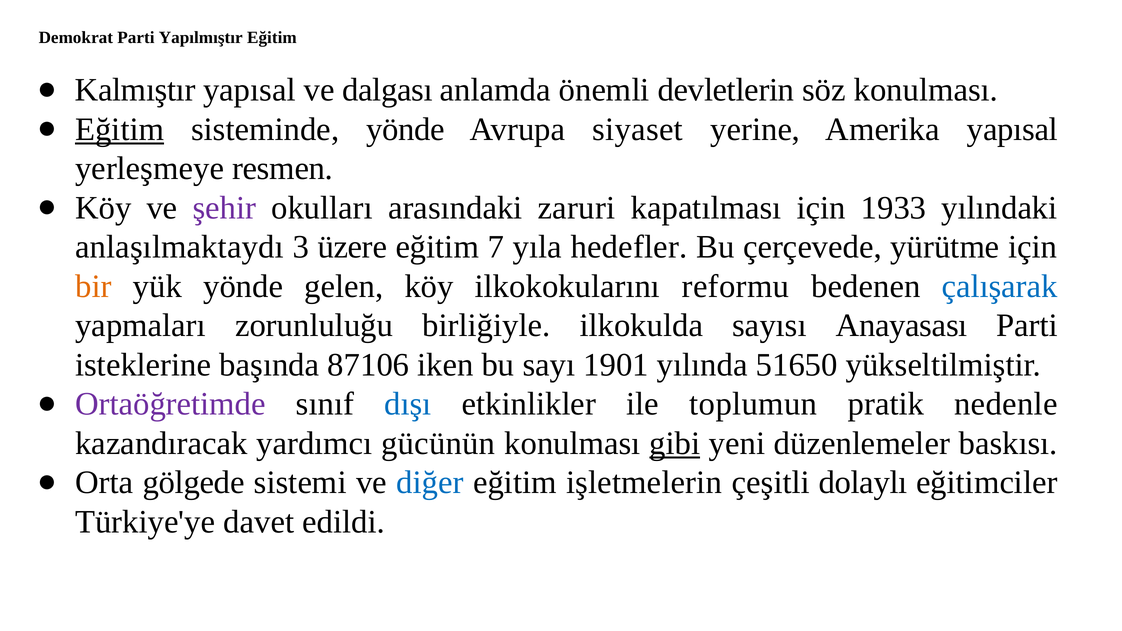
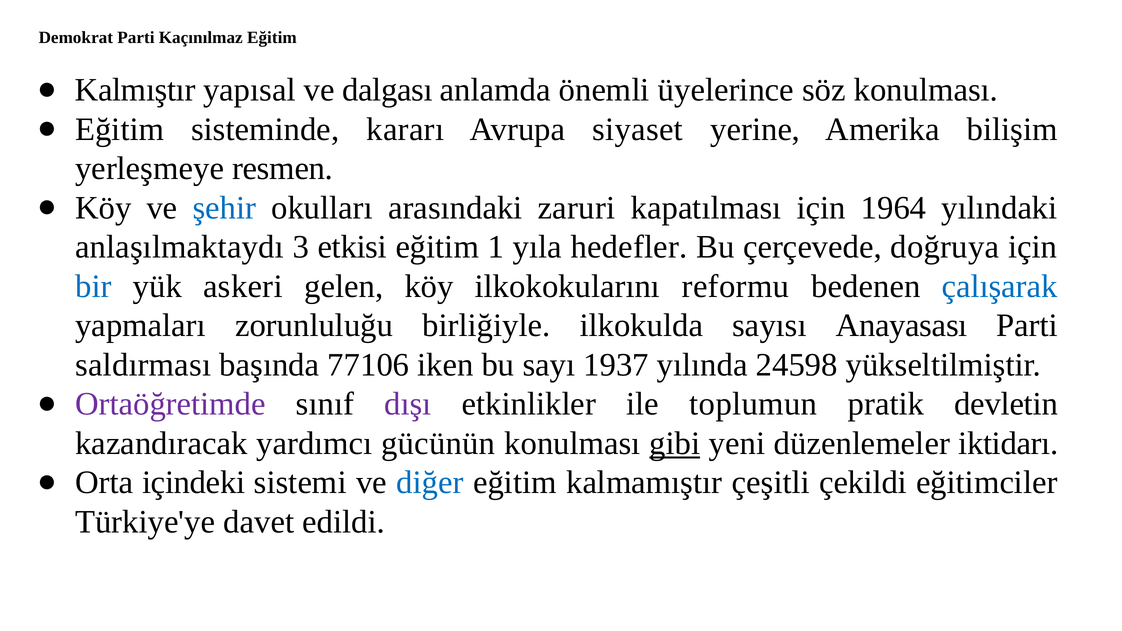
Yapılmıştır: Yapılmıştır -> Kaçınılmaz
devletlerin: devletlerin -> üyelerince
Eğitim at (120, 129) underline: present -> none
sisteminde yönde: yönde -> kararı
Amerika yapısal: yapısal -> bilişim
şehir colour: purple -> blue
1933: 1933 -> 1964
üzere: üzere -> etkisi
7: 7 -> 1
yürütme: yürütme -> doğruya
bir colour: orange -> blue
yük yönde: yönde -> askeri
isteklerine: isteklerine -> saldırması
87106: 87106 -> 77106
1901: 1901 -> 1937
51650: 51650 -> 24598
dışı colour: blue -> purple
nedenle: nedenle -> devletin
baskısı: baskısı -> iktidarı
gölgede: gölgede -> içindeki
işletmelerin: işletmelerin -> kalmamıştır
dolaylı: dolaylı -> çekildi
